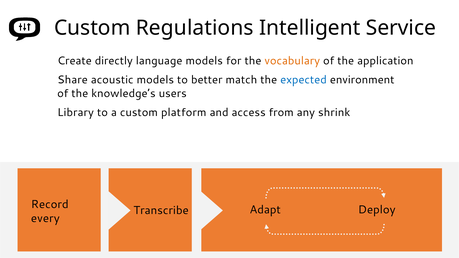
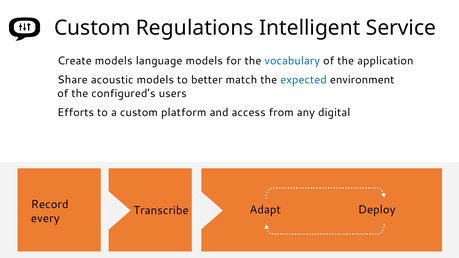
Create directly: directly -> models
vocabulary colour: orange -> blue
knowledge’s: knowledge’s -> configured’s
Library: Library -> Efforts
shrink: shrink -> digital
